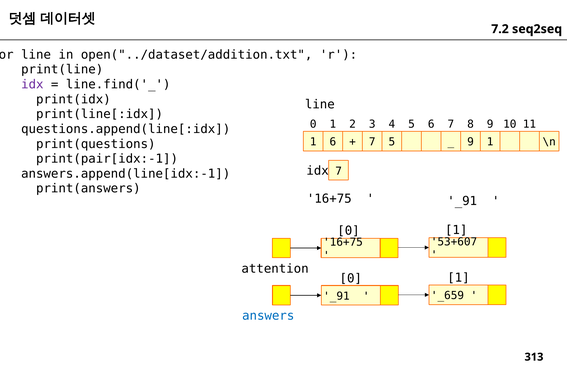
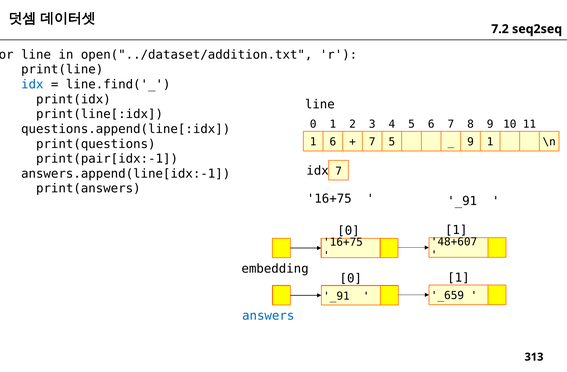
idx at (32, 85) colour: purple -> blue
53+607: 53+607 -> 48+607
attention: attention -> embedding
